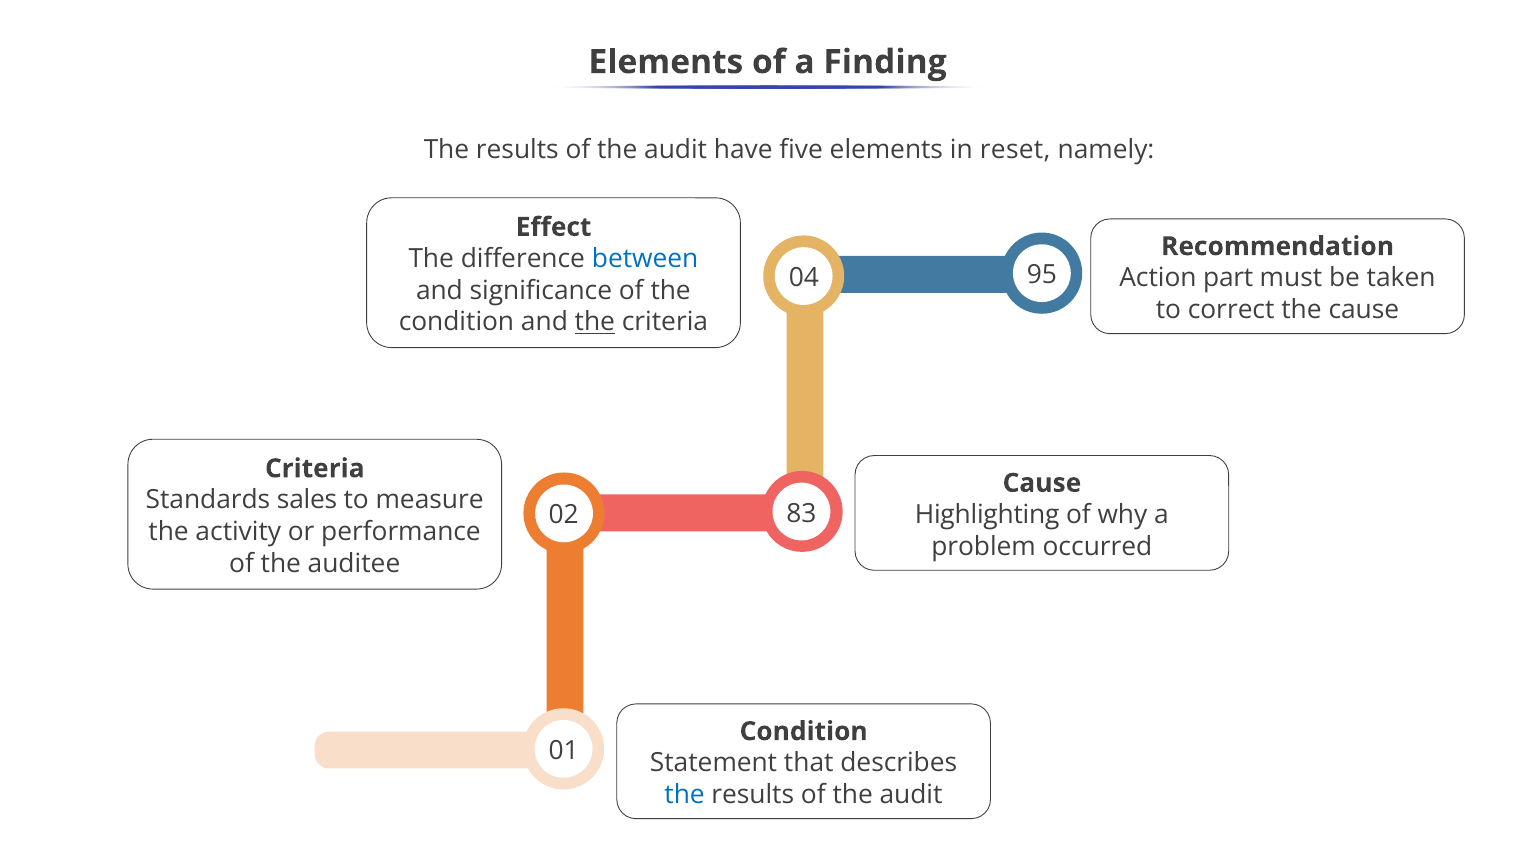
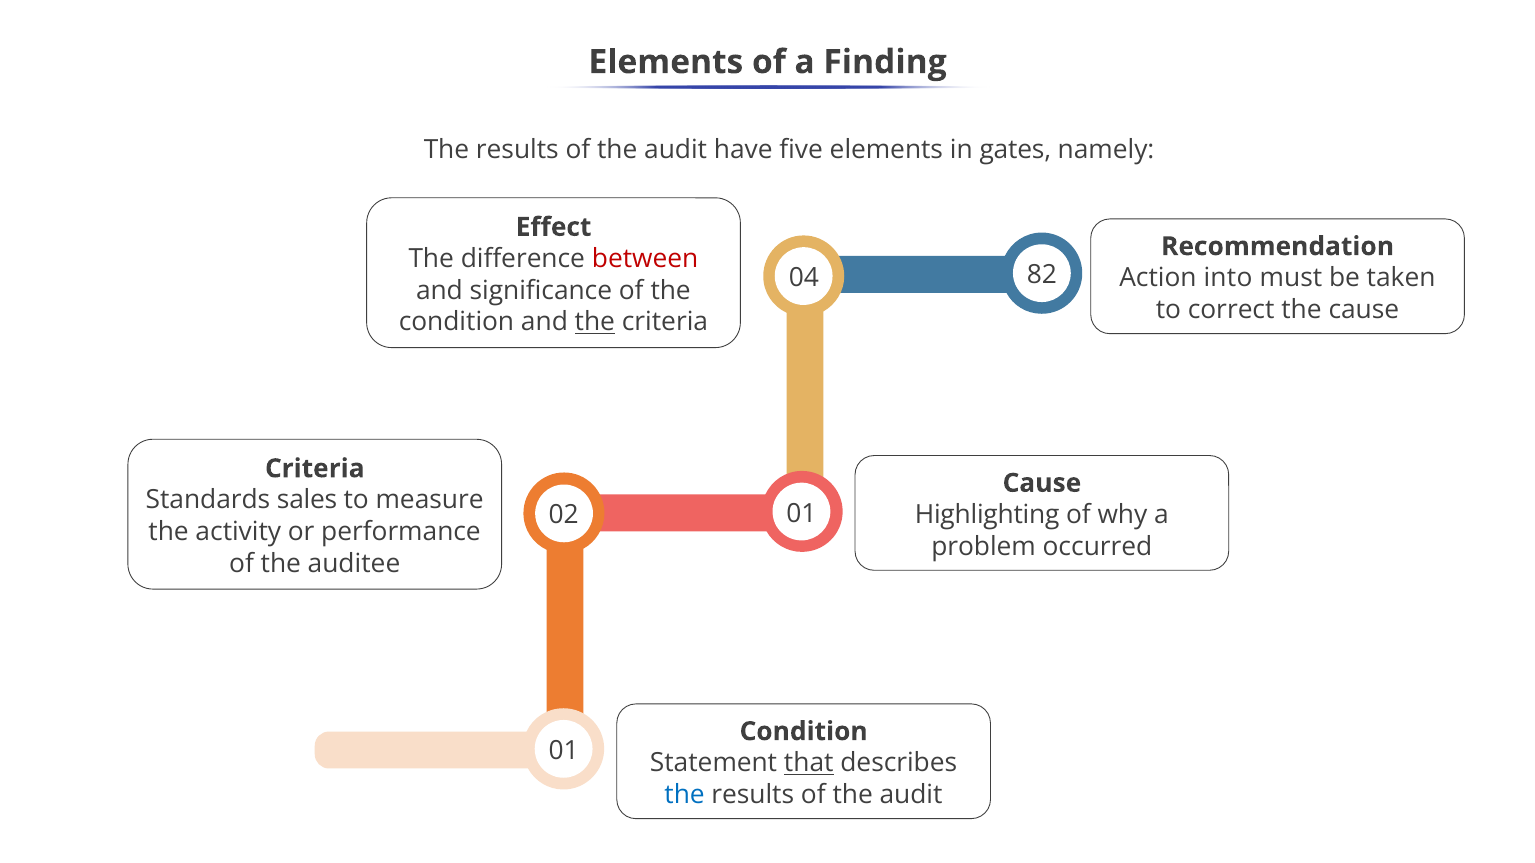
reset: reset -> gates
between colour: blue -> red
95: 95 -> 82
part: part -> into
02 83: 83 -> 01
that underline: none -> present
